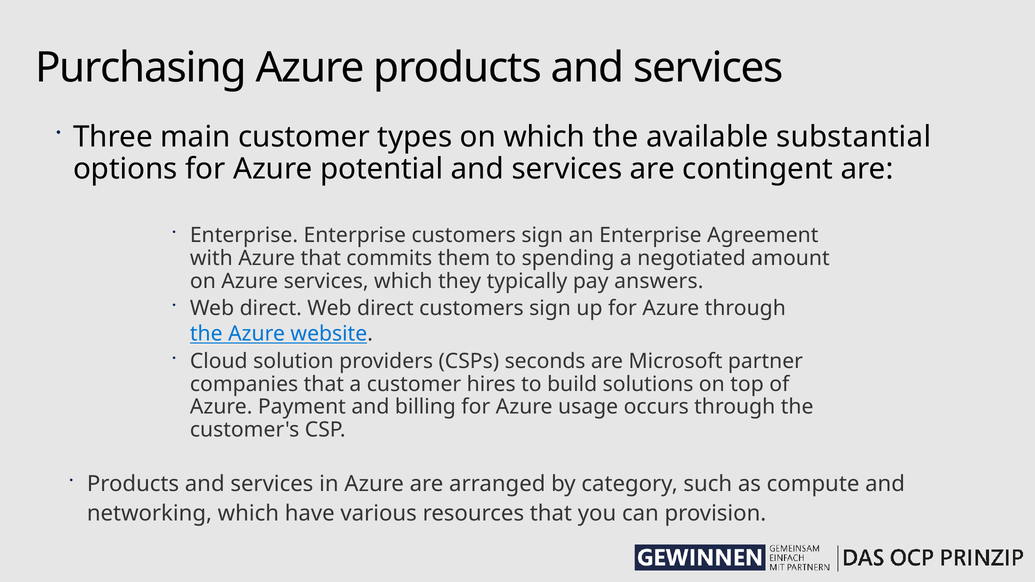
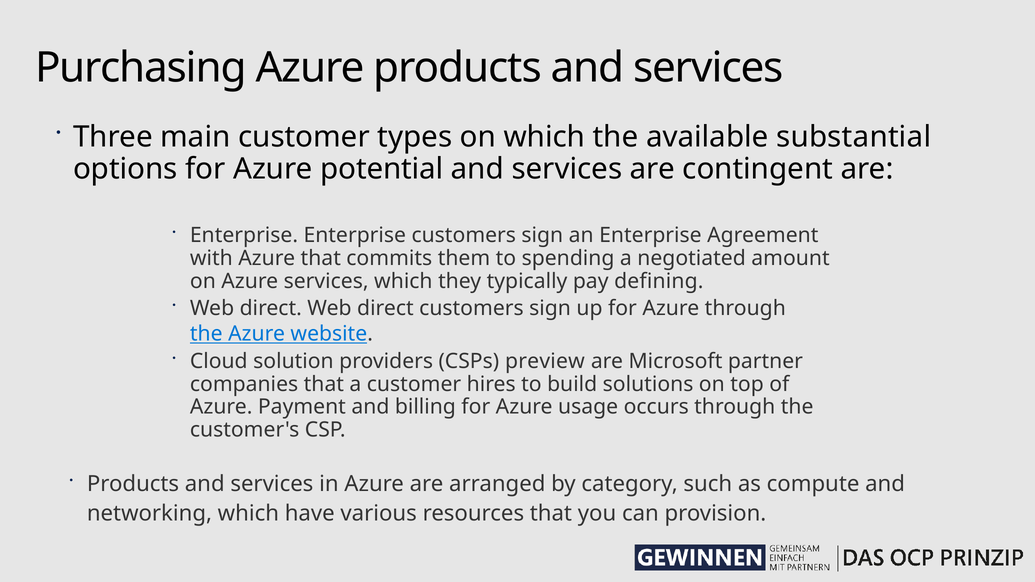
answers: answers -> defining
seconds: seconds -> preview
